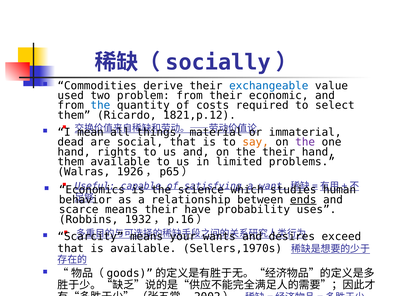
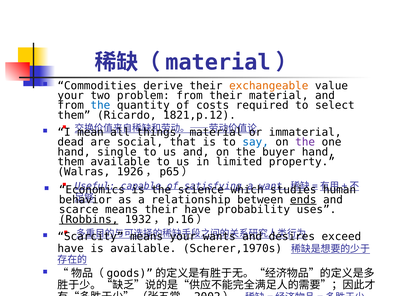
socially at (218, 62): socially -> material
exchangeable colour: blue -> orange
used at (71, 95): used -> your
their economic: economic -> material
say colour: orange -> blue
rights: rights -> single
the their: their -> buyer
problems: problems -> property
Robbins underline: none -> present
that at (71, 248): that -> have
Sellers,1970s: Sellers,1970s -> Scherer,1970s
